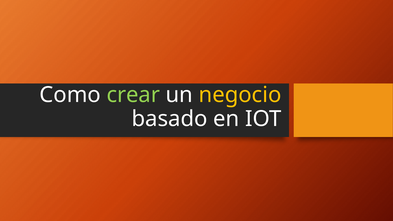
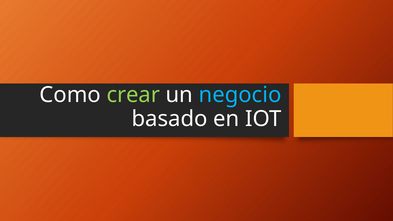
negocio colour: yellow -> light blue
